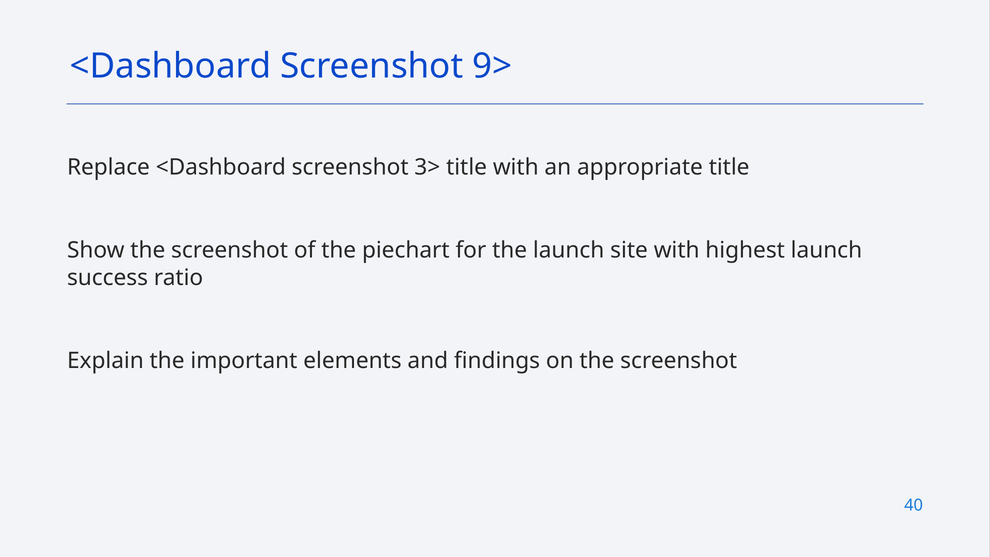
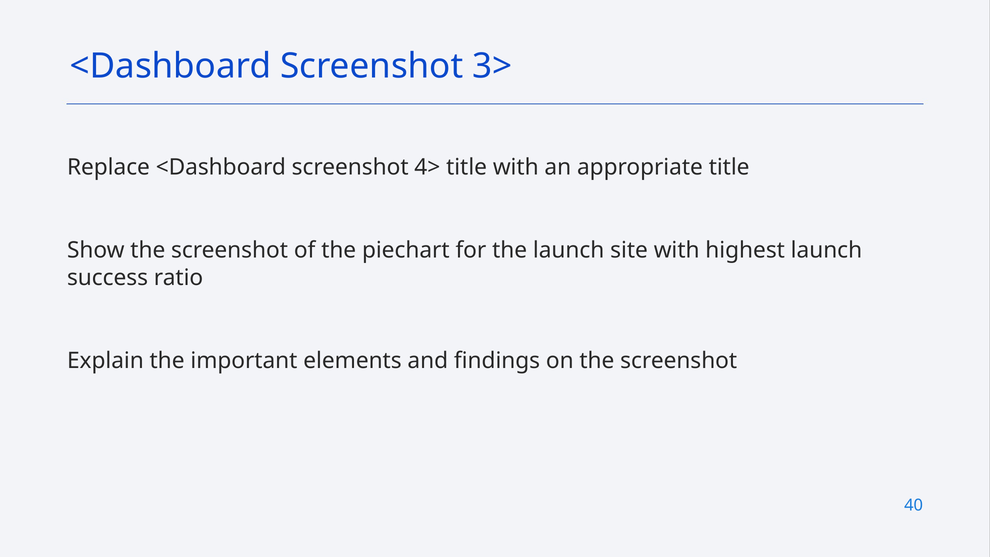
9>: 9> -> 3>
3>: 3> -> 4>
